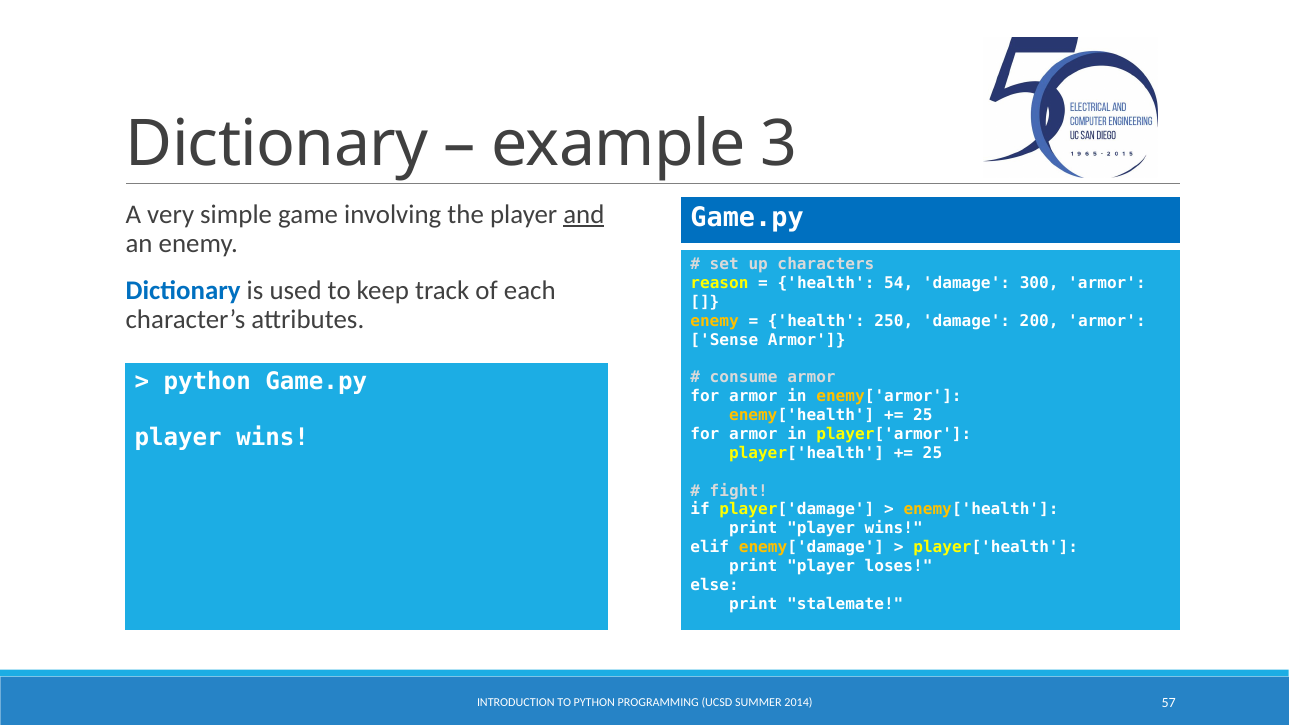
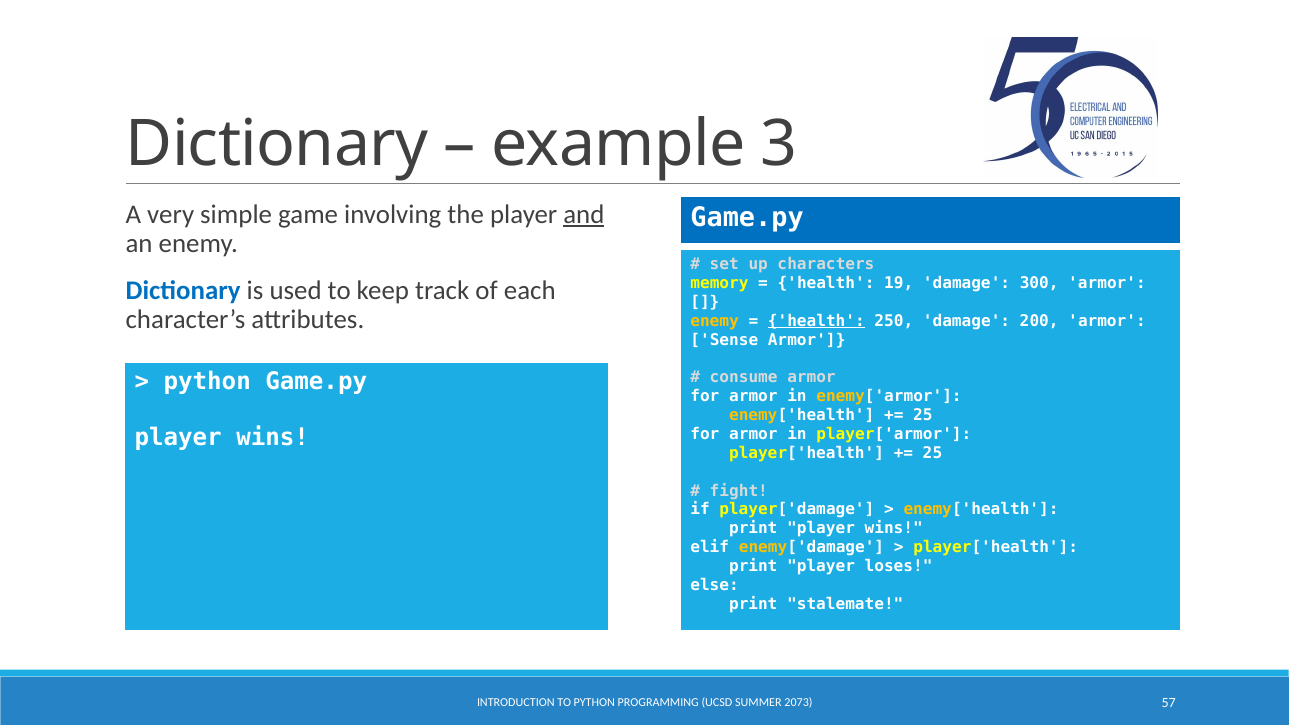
reason: reason -> memory
54: 54 -> 19
health at (816, 321) underline: none -> present
2014: 2014 -> 2073
